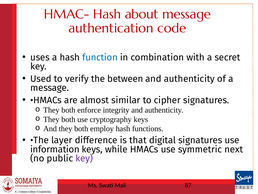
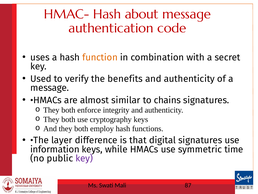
function colour: blue -> orange
between: between -> benefits
cipher: cipher -> chains
next: next -> time
